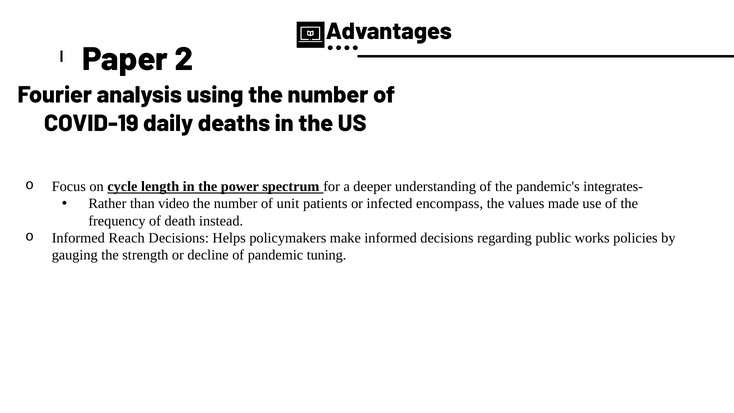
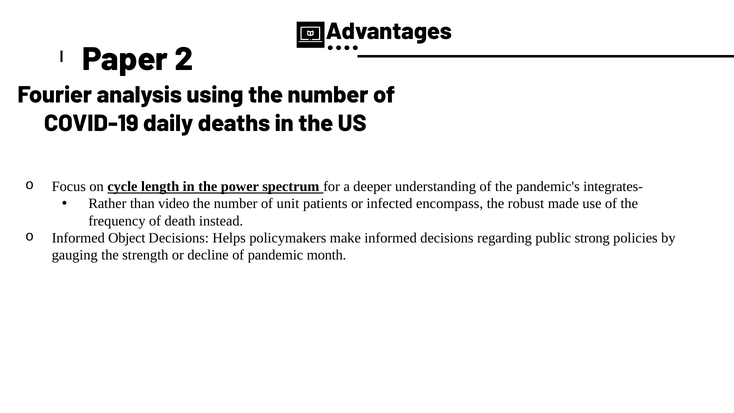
values: values -> robust
Reach: Reach -> Object
works: works -> strong
tuning: tuning -> month
